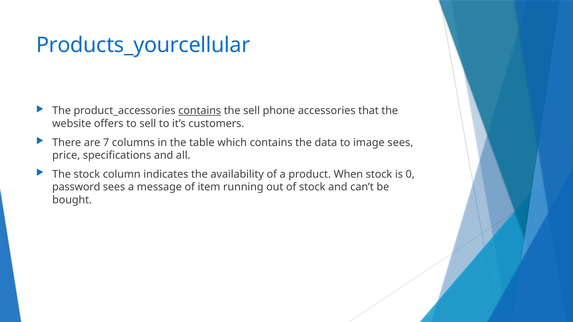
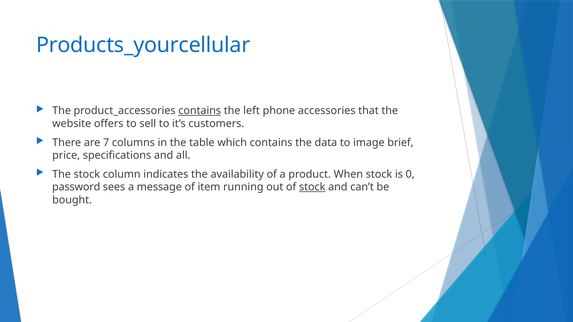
the sell: sell -> left
image sees: sees -> brief
stock at (312, 187) underline: none -> present
